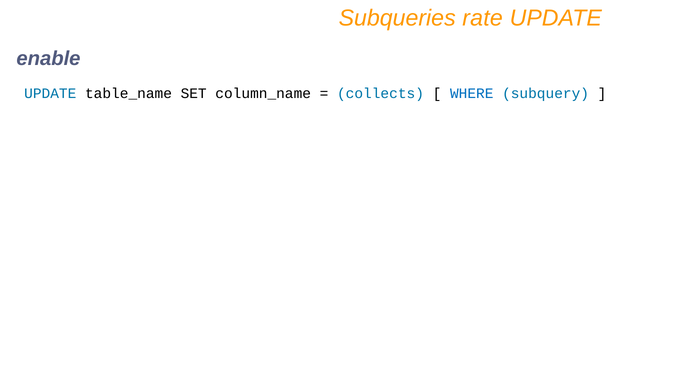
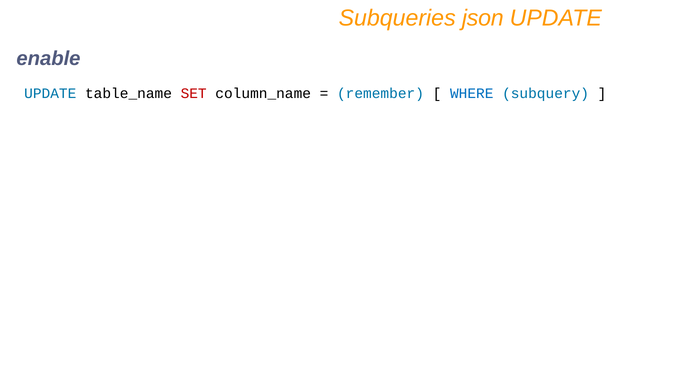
rate: rate -> json
SET colour: black -> red
collects: collects -> remember
